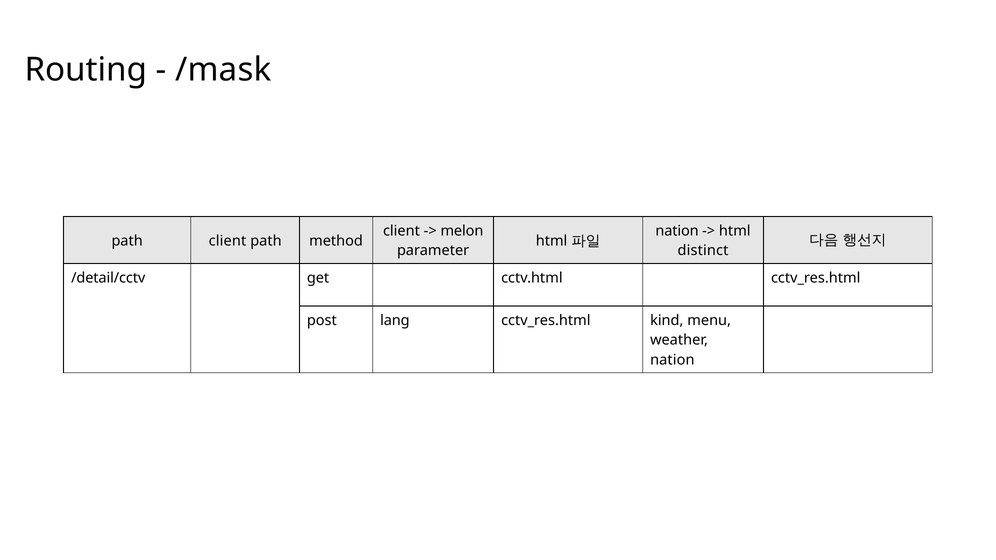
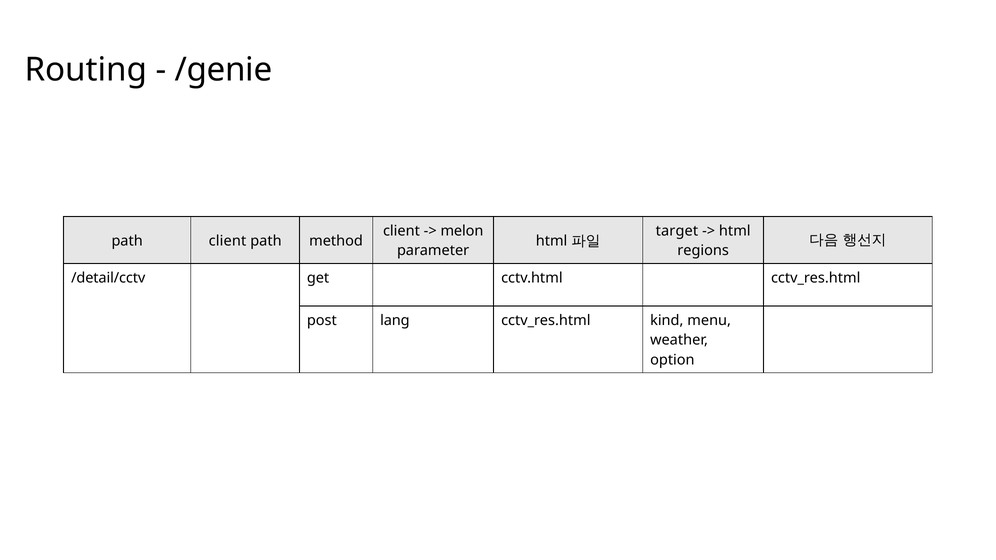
/mask: /mask -> /genie
nation at (677, 231): nation -> target
distinct: distinct -> regions
nation at (672, 360): nation -> option
